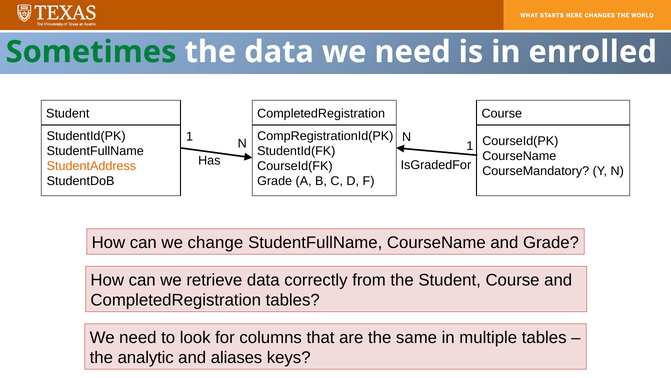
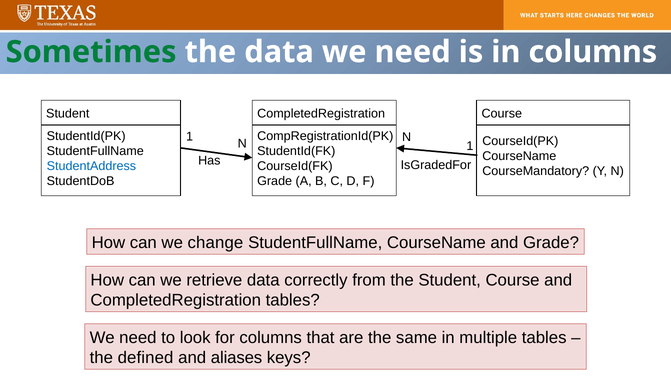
in enrolled: enrolled -> columns
StudentAddress colour: orange -> blue
analytic: analytic -> defined
